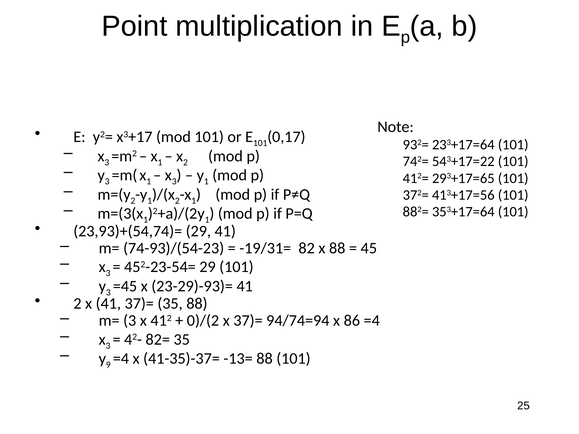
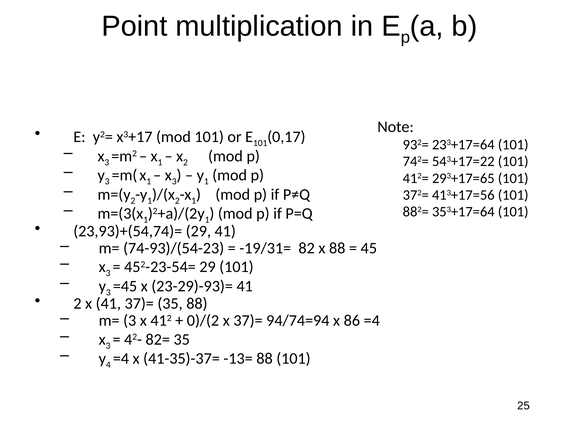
9: 9 -> 4
